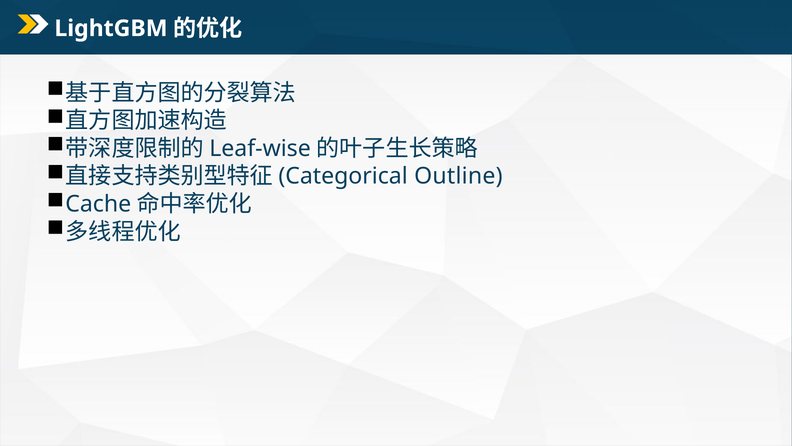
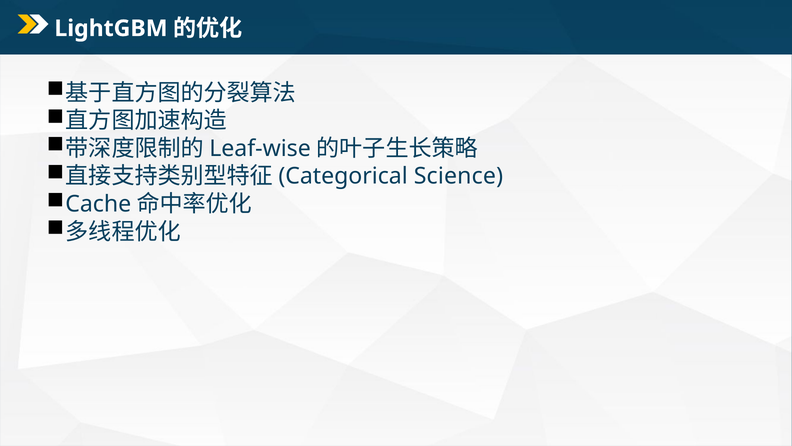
Outline: Outline -> Science
